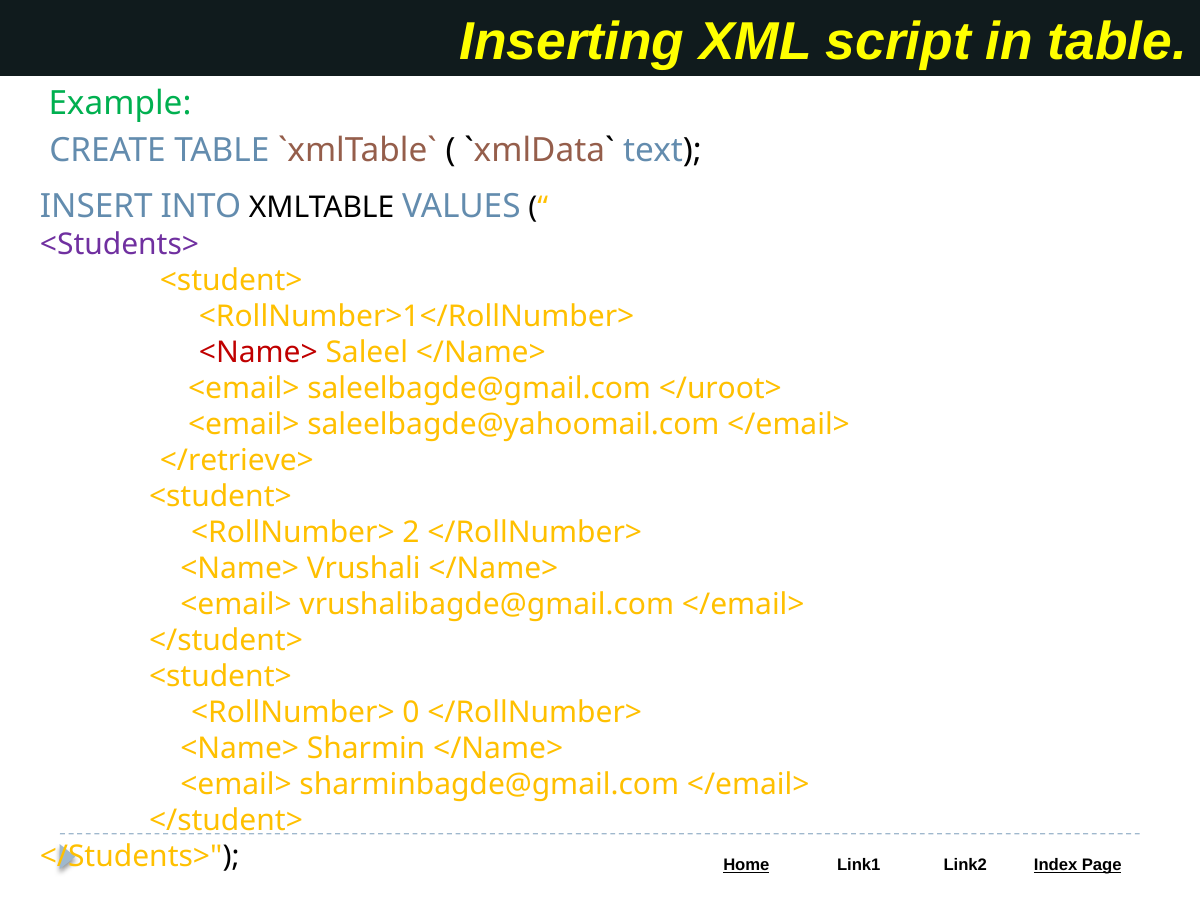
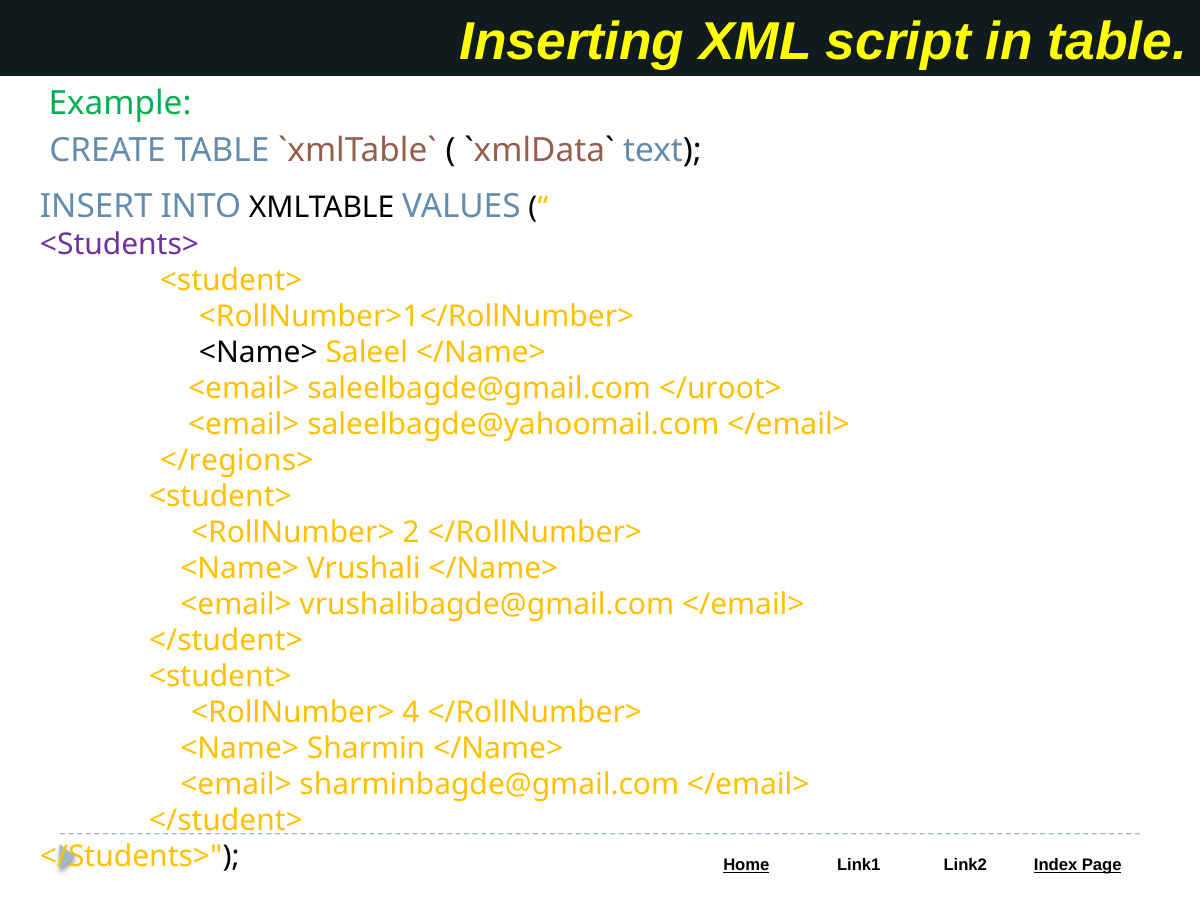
<Name> at (258, 352) colour: red -> black
</retrieve>: </retrieve> -> </regions>
0: 0 -> 4
